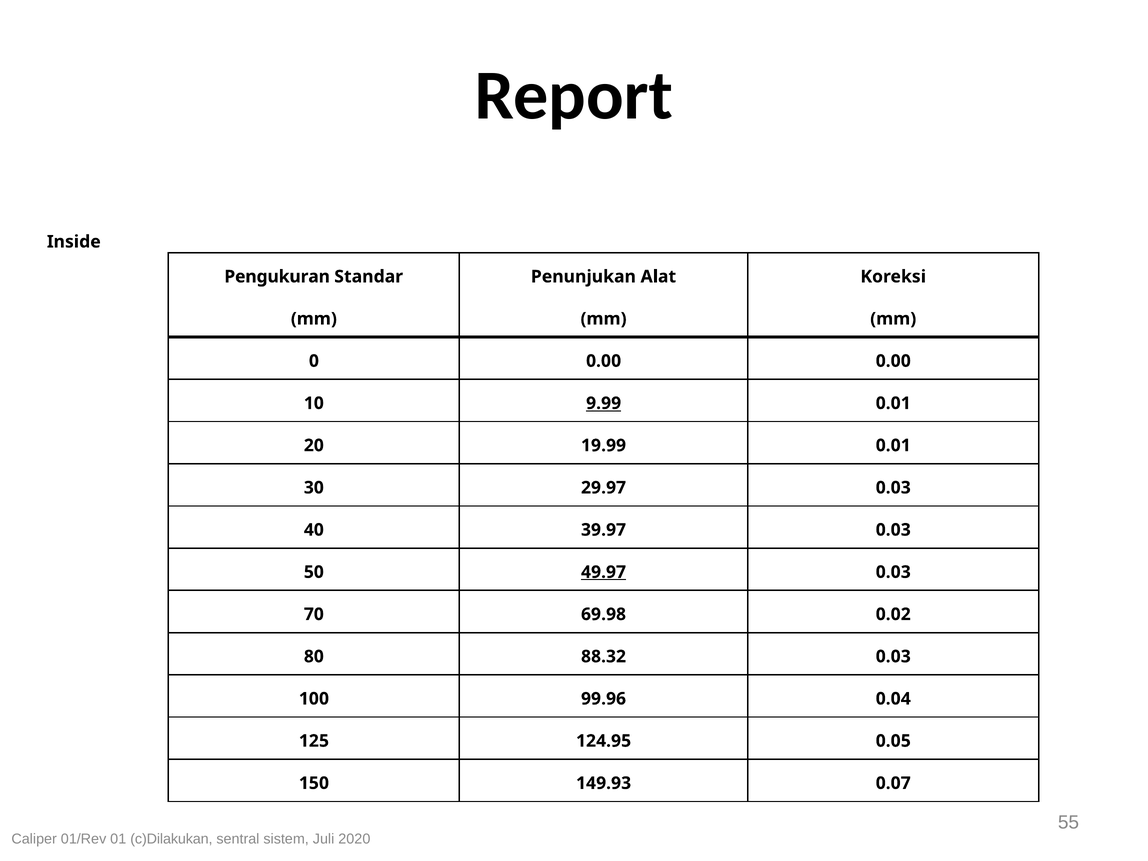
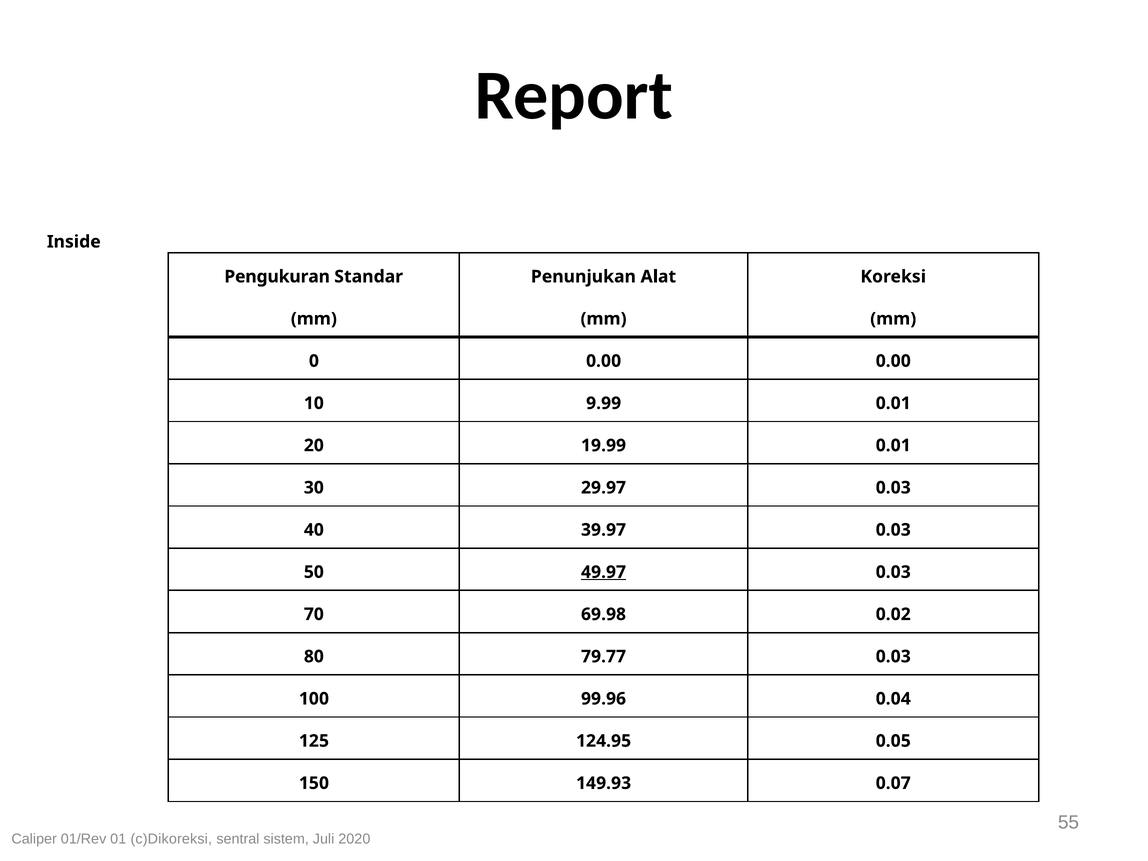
9.99 underline: present -> none
88.32: 88.32 -> 79.77
c)Dilakukan: c)Dilakukan -> c)Dikoreksi
